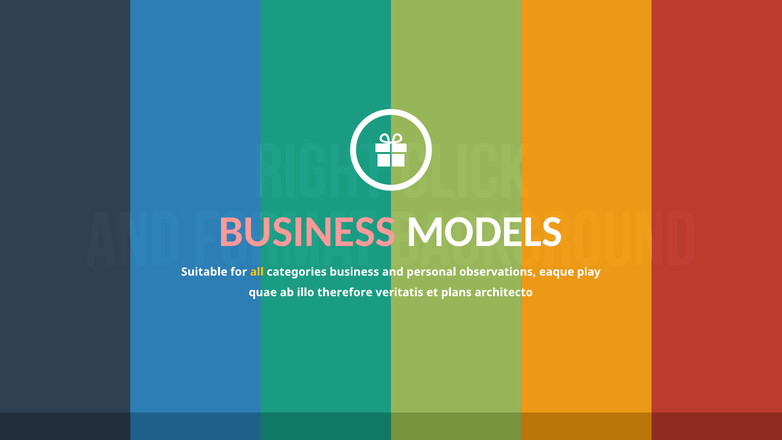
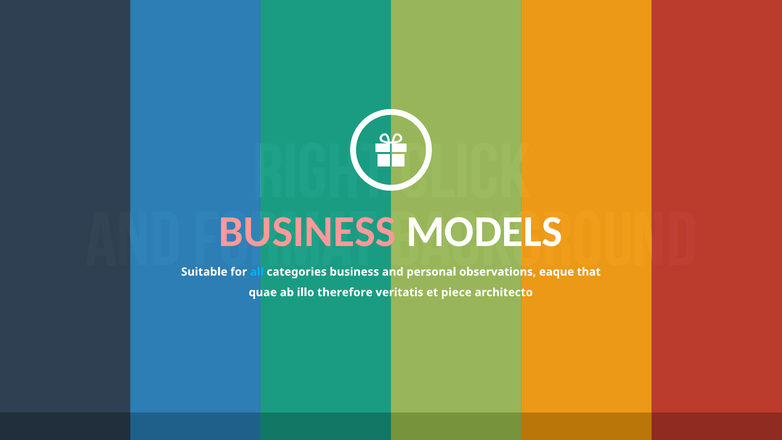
all colour: yellow -> light blue
play: play -> that
plans: plans -> piece
